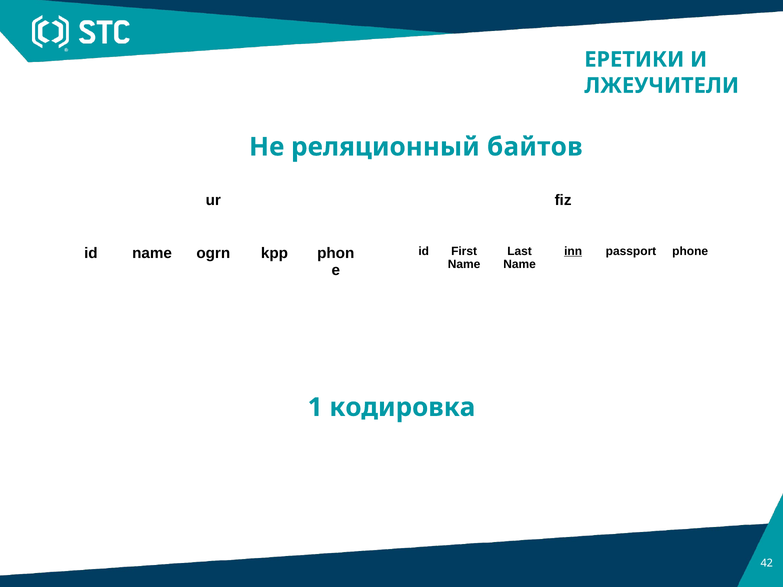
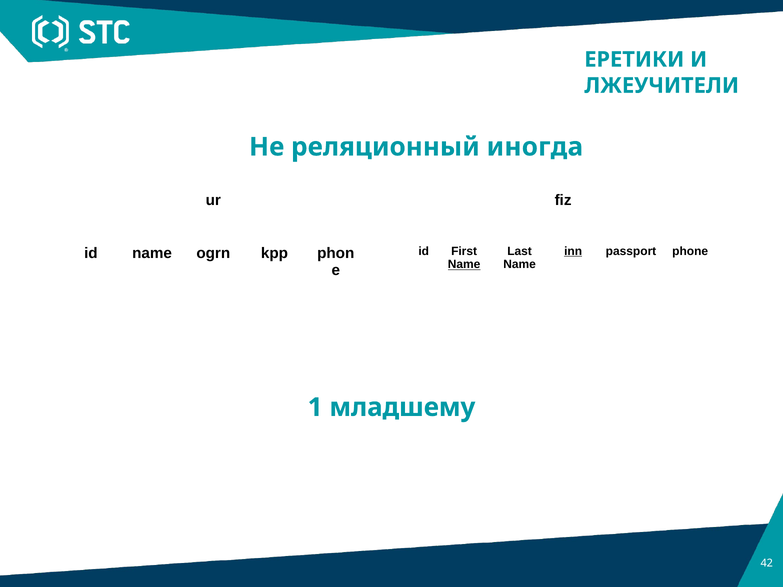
байтов: байтов -> иногда
Name at (464, 265) underline: none -> present
кодировка: кодировка -> младшему
